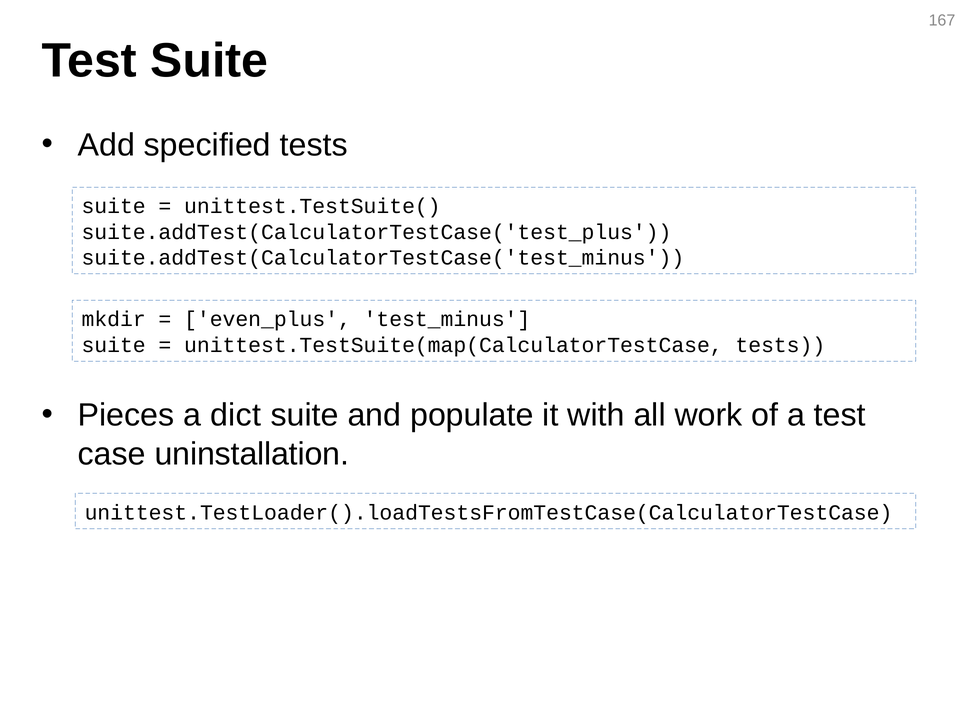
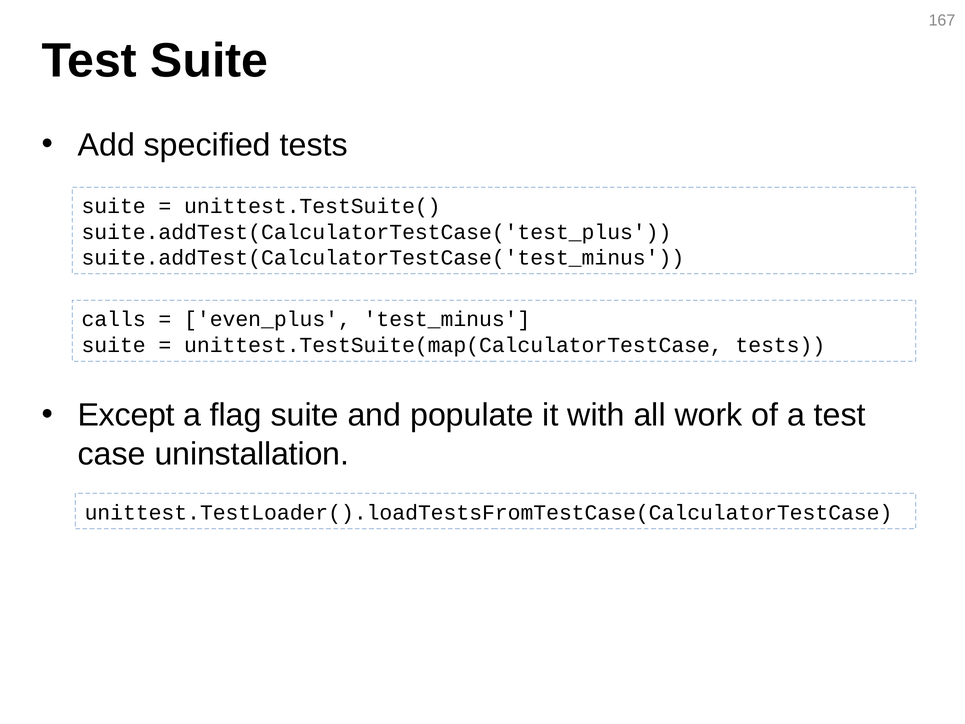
mkdir: mkdir -> calls
Pieces: Pieces -> Except
dict: dict -> flag
